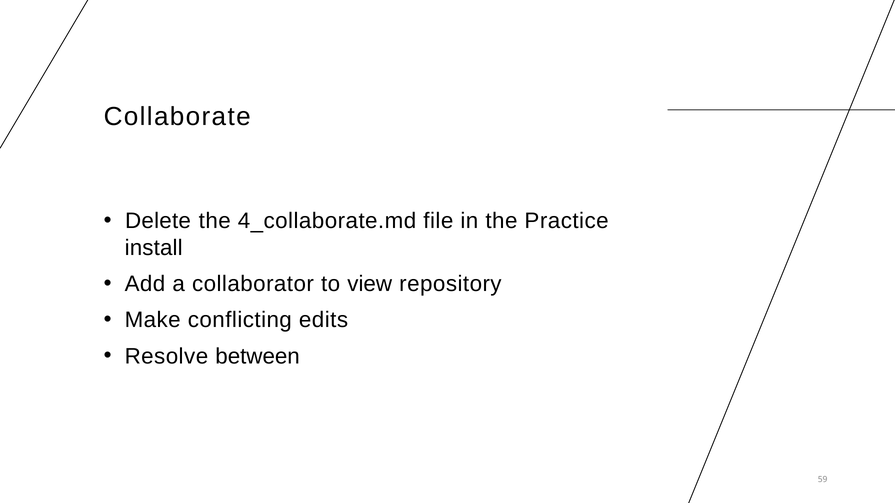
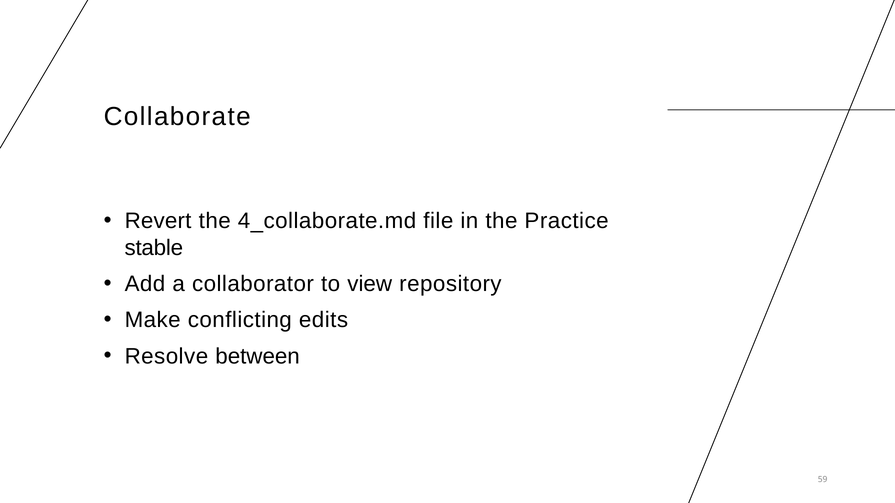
Delete: Delete -> Revert
install: install -> stable
